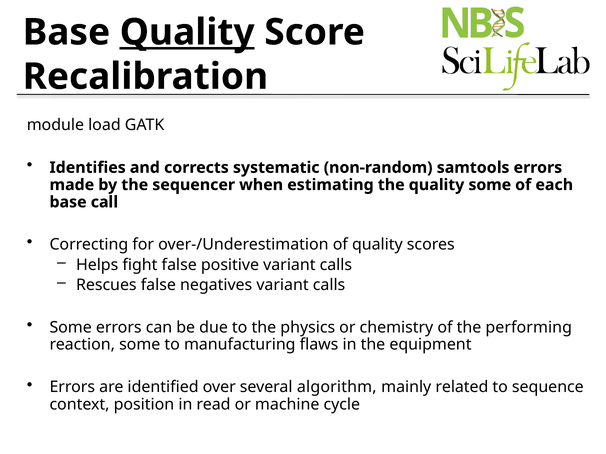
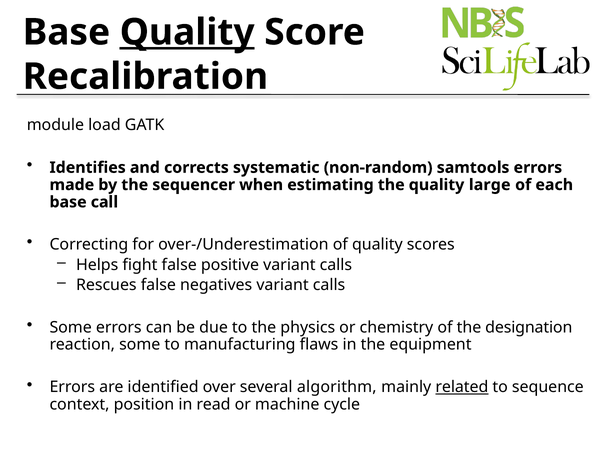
quality some: some -> large
performing: performing -> designation
related underline: none -> present
